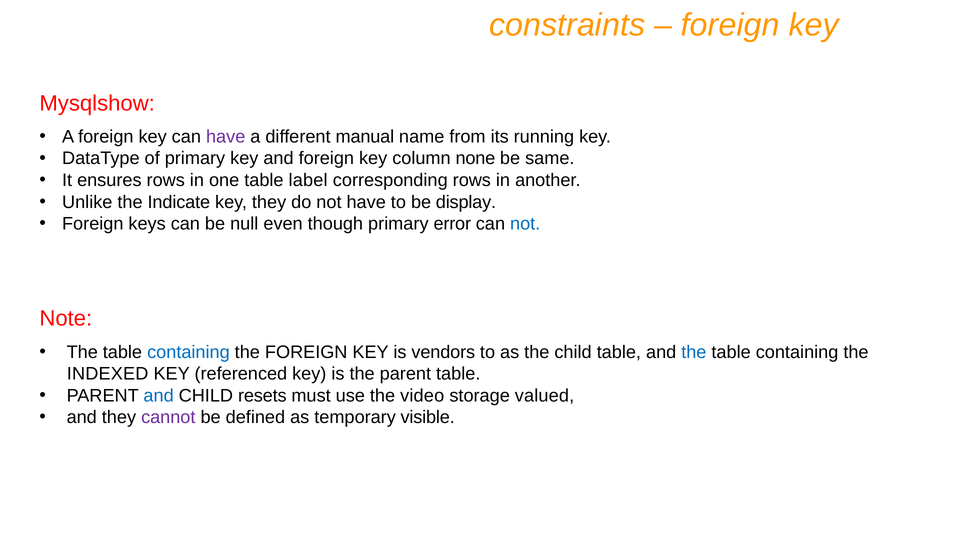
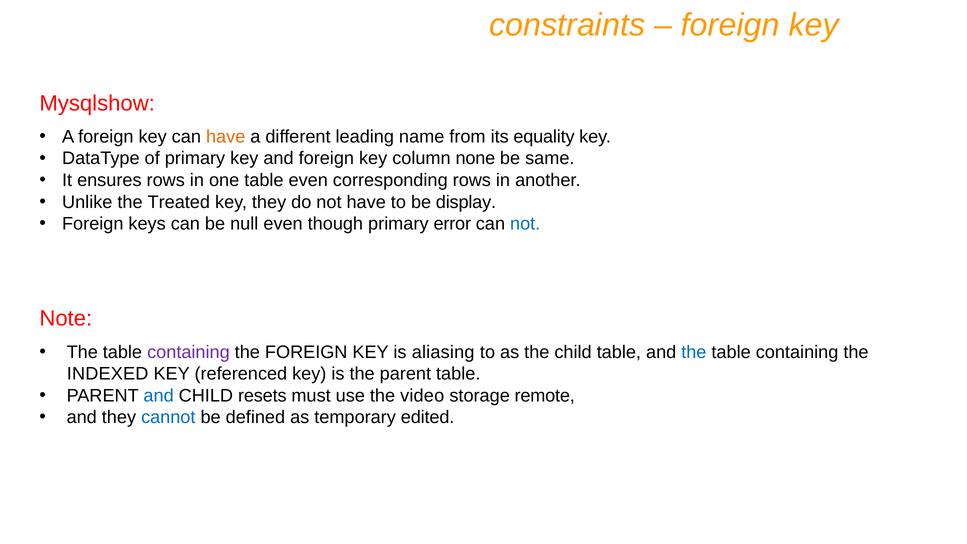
have at (226, 137) colour: purple -> orange
manual: manual -> leading
running: running -> equality
table label: label -> even
Indicate: Indicate -> Treated
containing at (188, 352) colour: blue -> purple
vendors: vendors -> aliasing
valued: valued -> remote
cannot colour: purple -> blue
visible: visible -> edited
